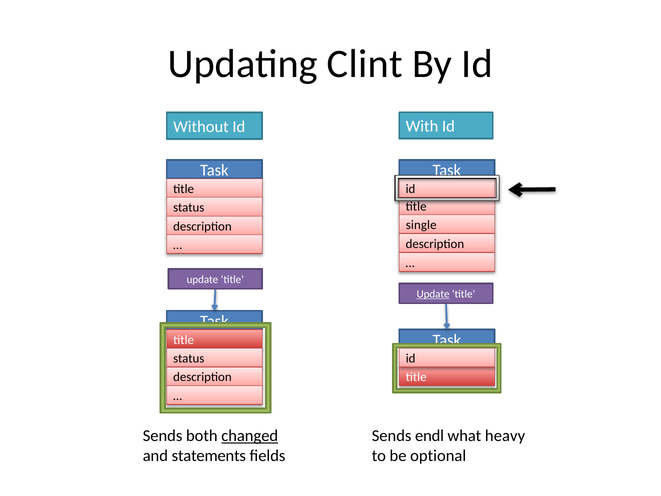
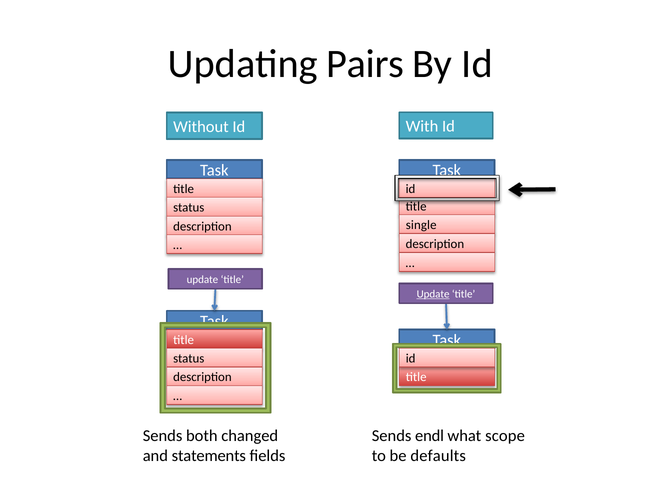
Clint: Clint -> Pairs
changed underline: present -> none
heavy: heavy -> scope
optional: optional -> defaults
